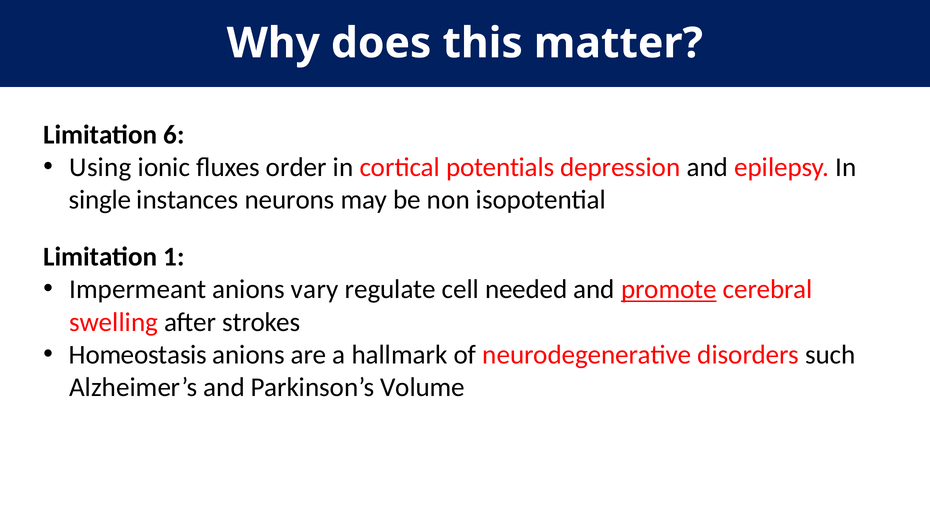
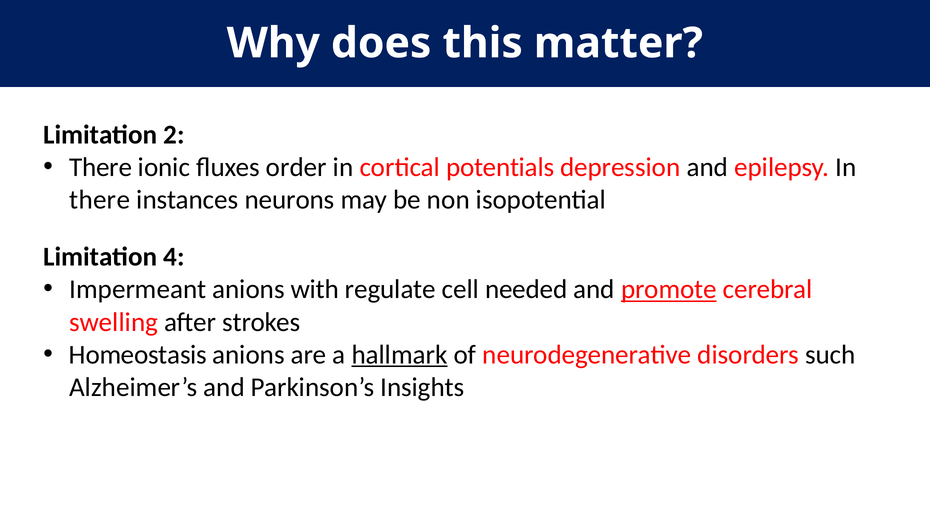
6: 6 -> 2
Using at (100, 167): Using -> There
single at (100, 200): single -> there
1: 1 -> 4
vary: vary -> with
hallmark underline: none -> present
Volume: Volume -> Insights
